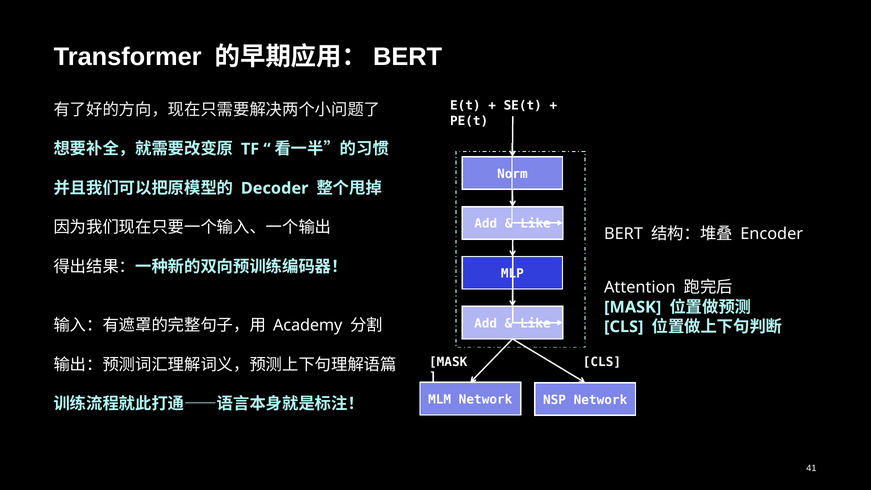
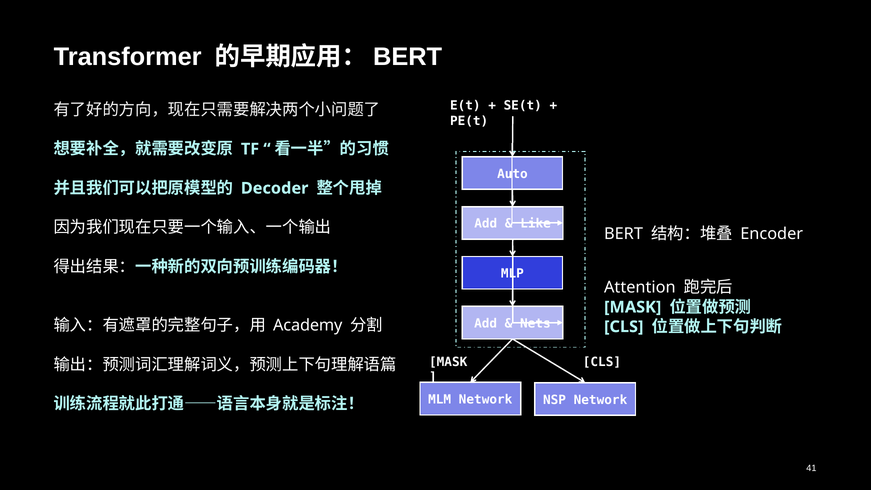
Norm: Norm -> Auto
Like at (535, 324): Like -> Nets
